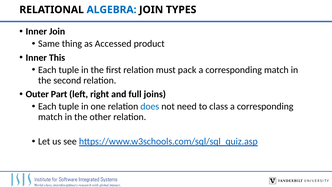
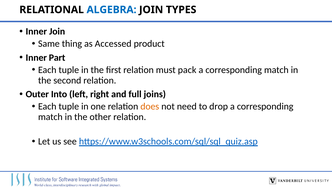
This: This -> Part
Part: Part -> Into
does colour: blue -> orange
class: class -> drop
